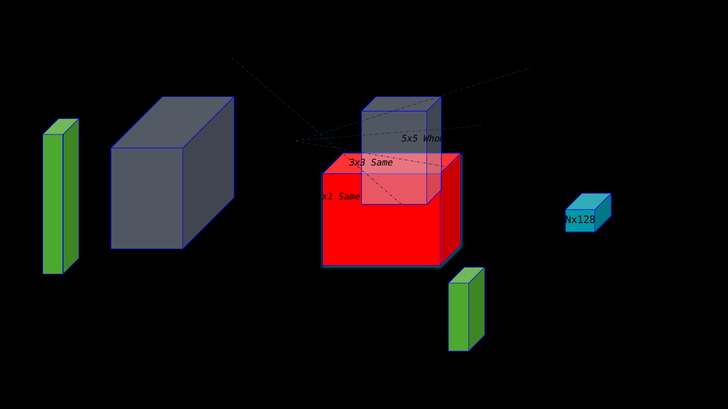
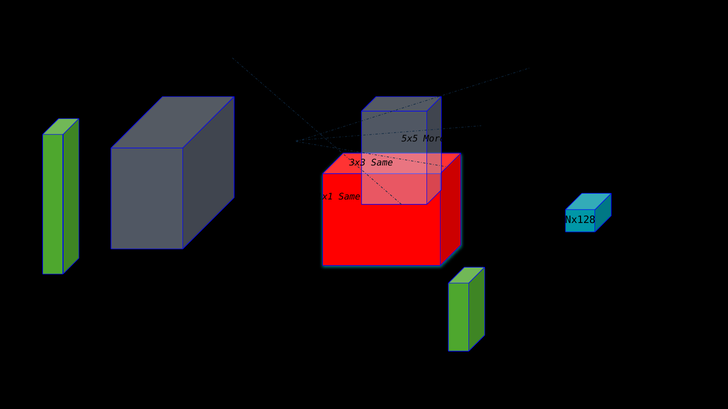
Whom: Whom -> More
